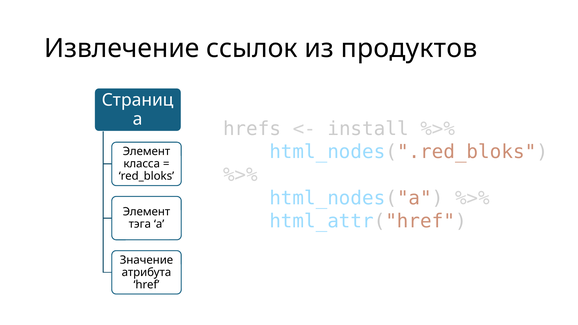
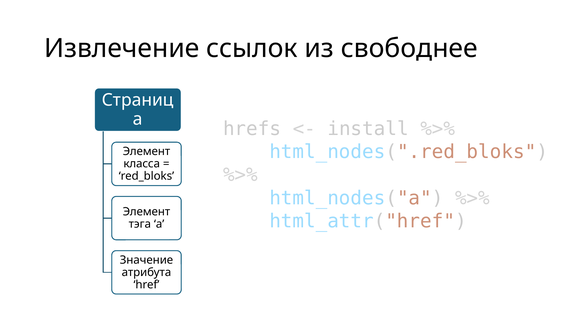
продуктов: продуктов -> свободнее
